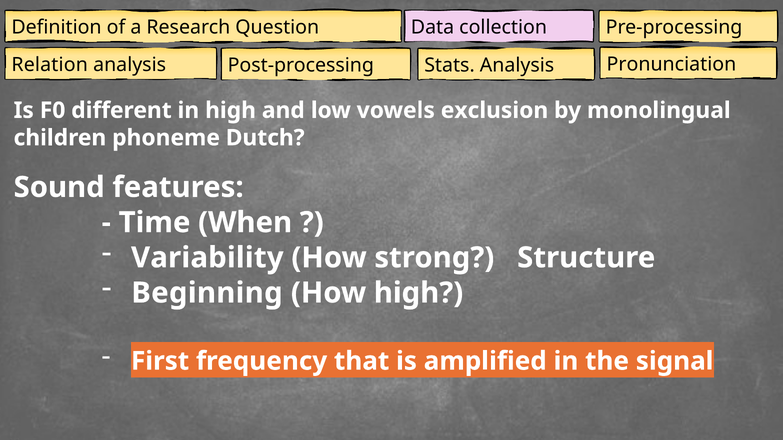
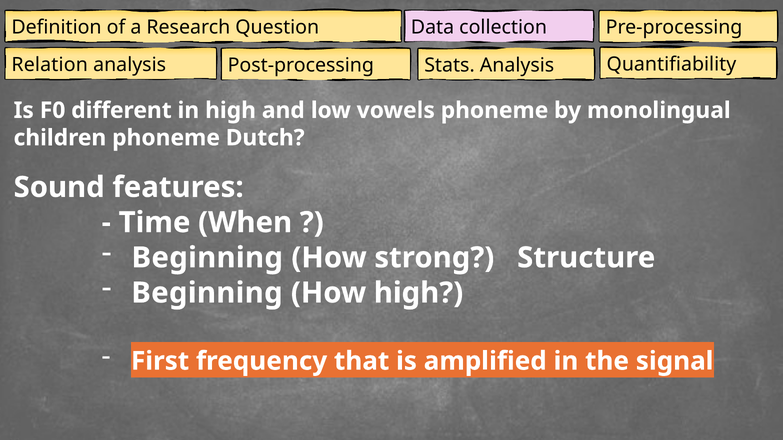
Pronunciation: Pronunciation -> Quantifiability
vowels exclusion: exclusion -> phoneme
Variability at (207, 258): Variability -> Beginning
